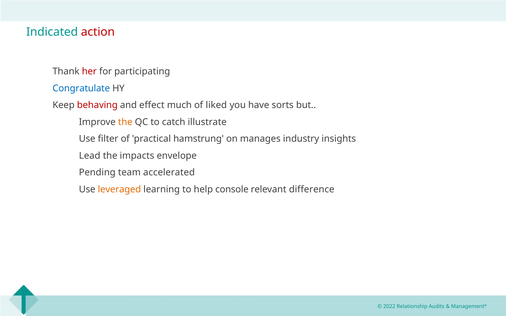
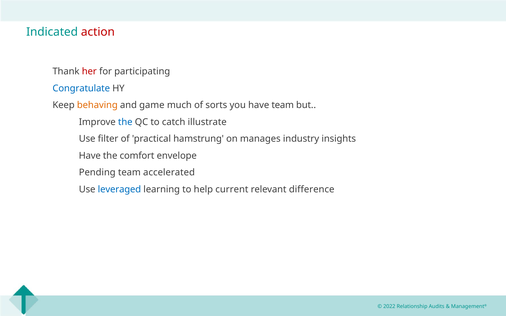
behaving colour: red -> orange
effect: effect -> game
liked: liked -> sorts
have sorts: sorts -> team
the at (125, 122) colour: orange -> blue
Lead at (90, 156): Lead -> Have
impacts: impacts -> comfort
leveraged colour: orange -> blue
console: console -> current
